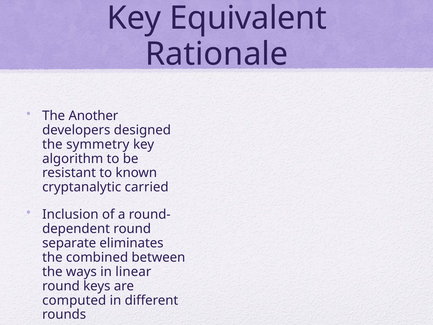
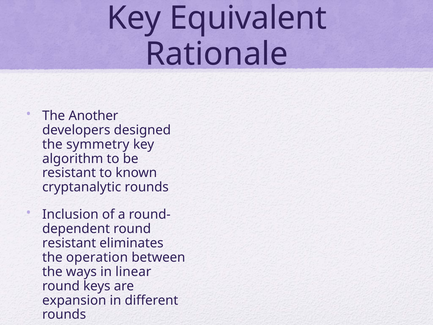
cryptanalytic carried: carried -> rounds
separate at (69, 243): separate -> resistant
combined: combined -> operation
computed: computed -> expansion
